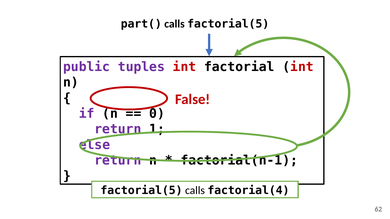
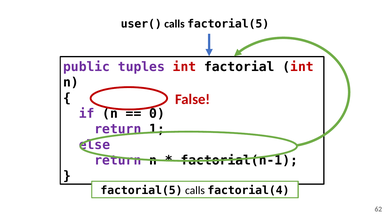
part(: part( -> user(
